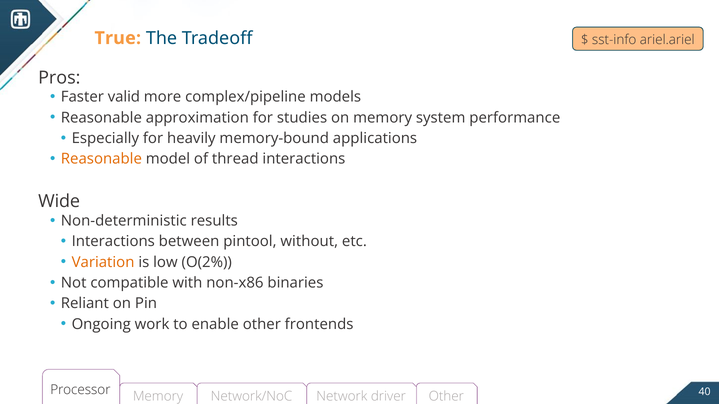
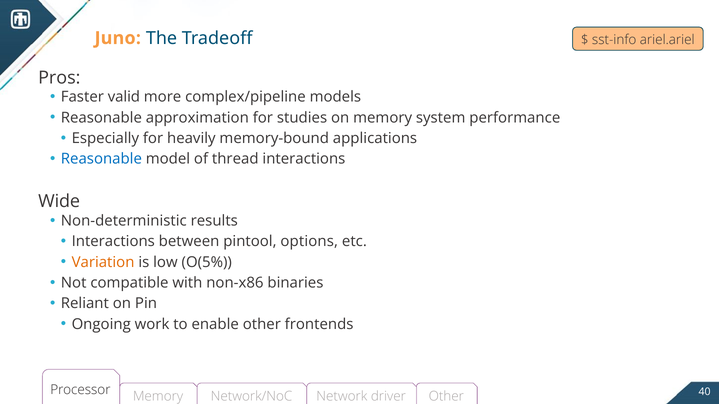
True: True -> Juno
Reasonable at (101, 159) colour: orange -> blue
without: without -> options
O(2%: O(2% -> O(5%
